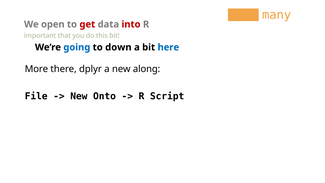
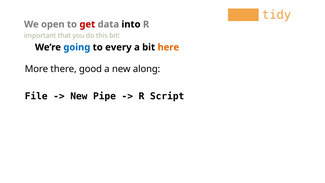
many: many -> tidy
into colour: red -> black
down: down -> every
here colour: blue -> orange
dplyr: dplyr -> good
Onto: Onto -> Pipe
